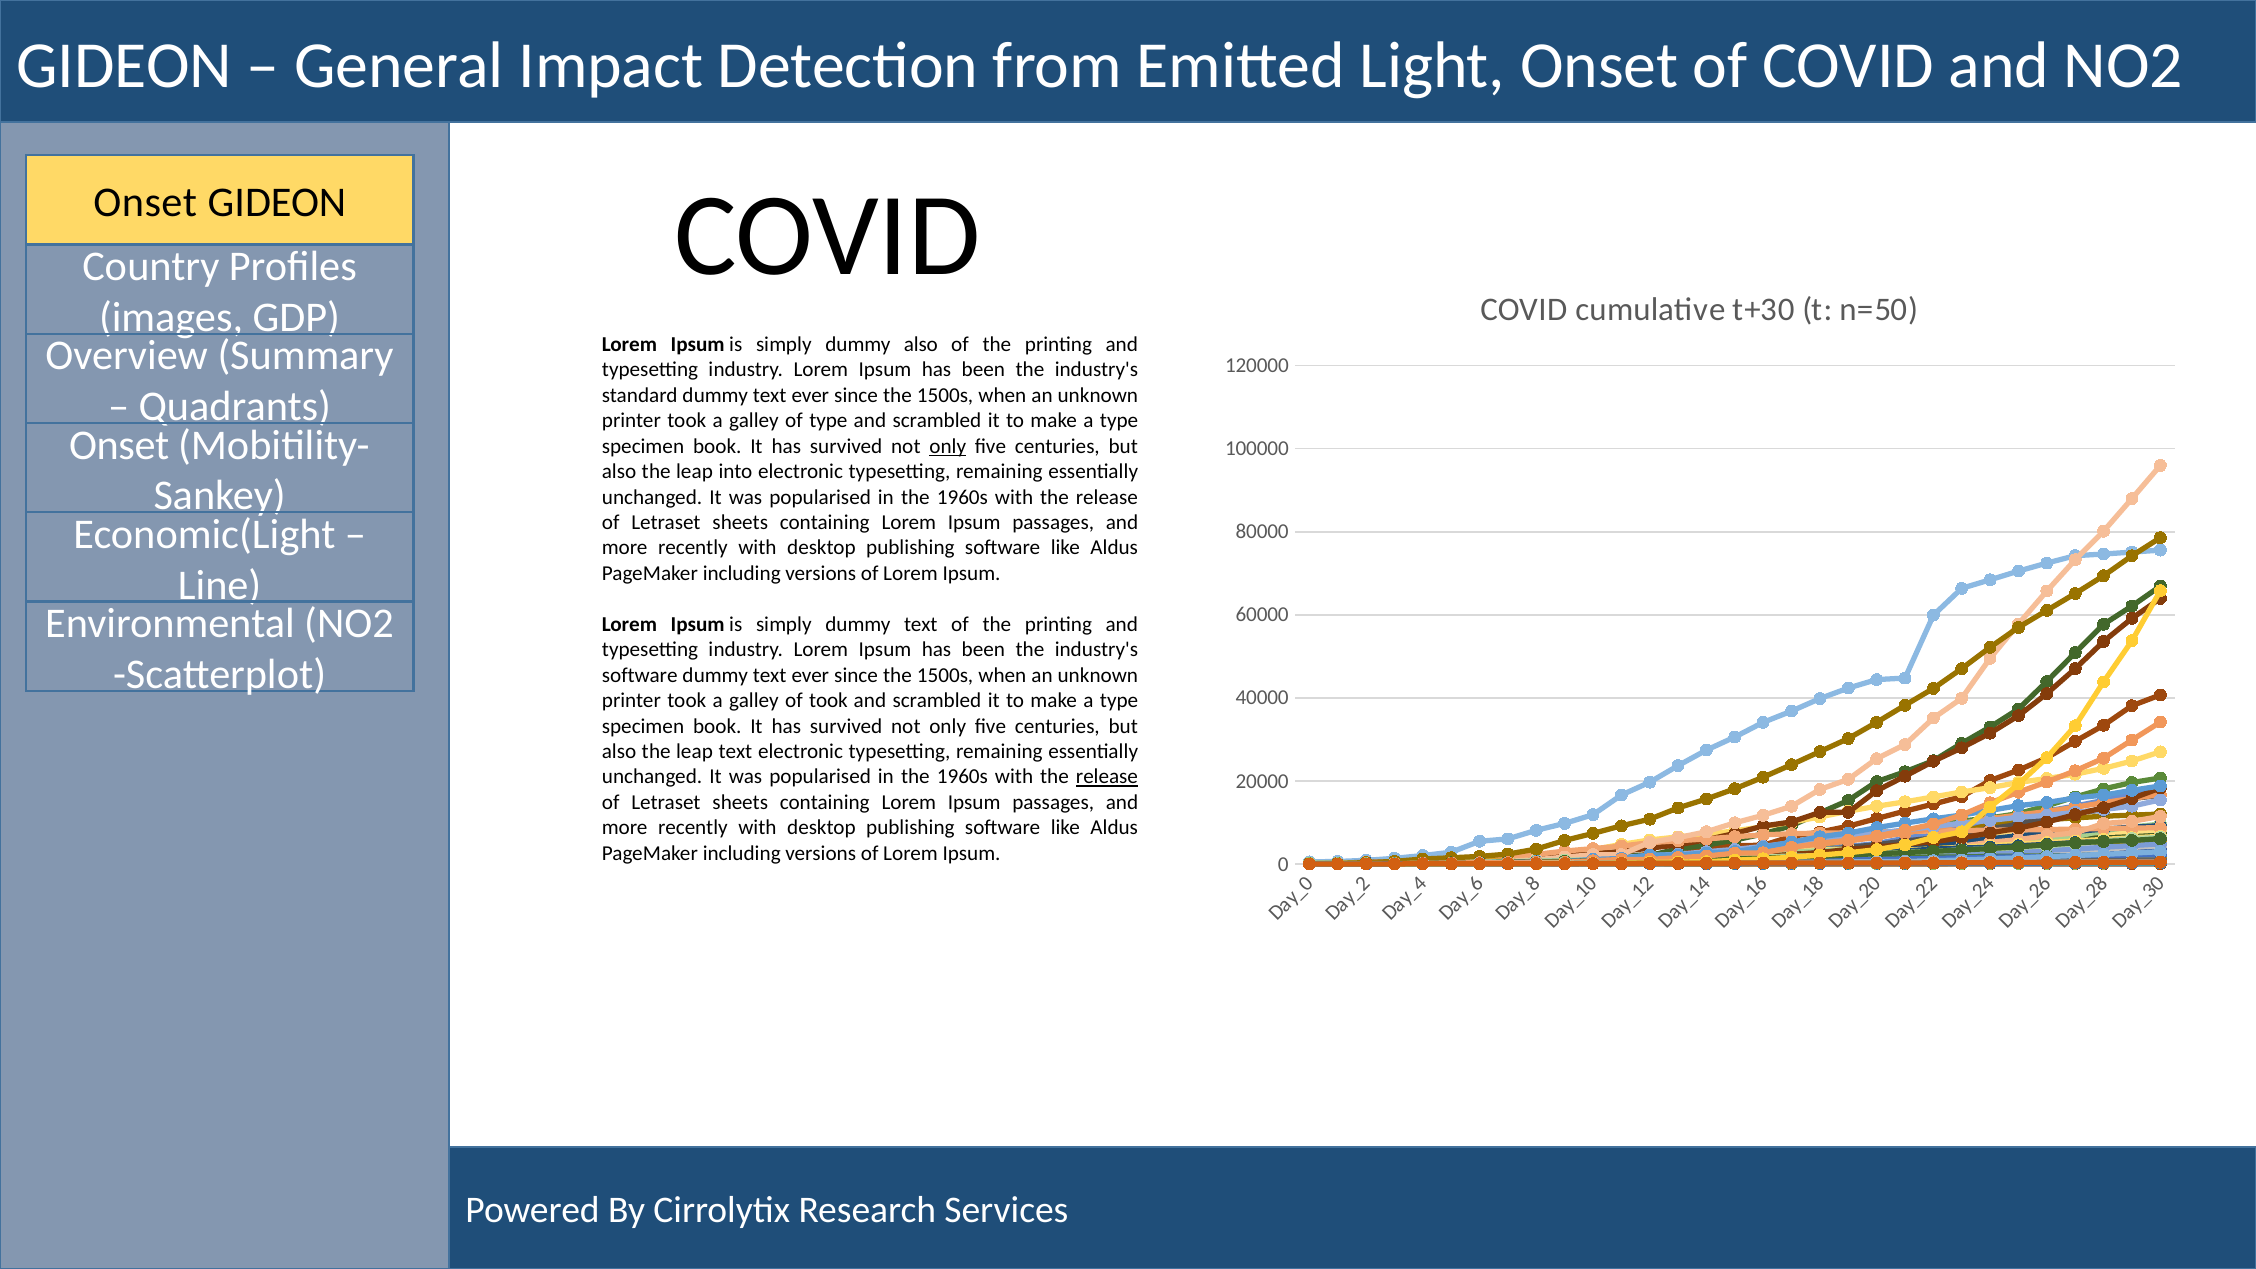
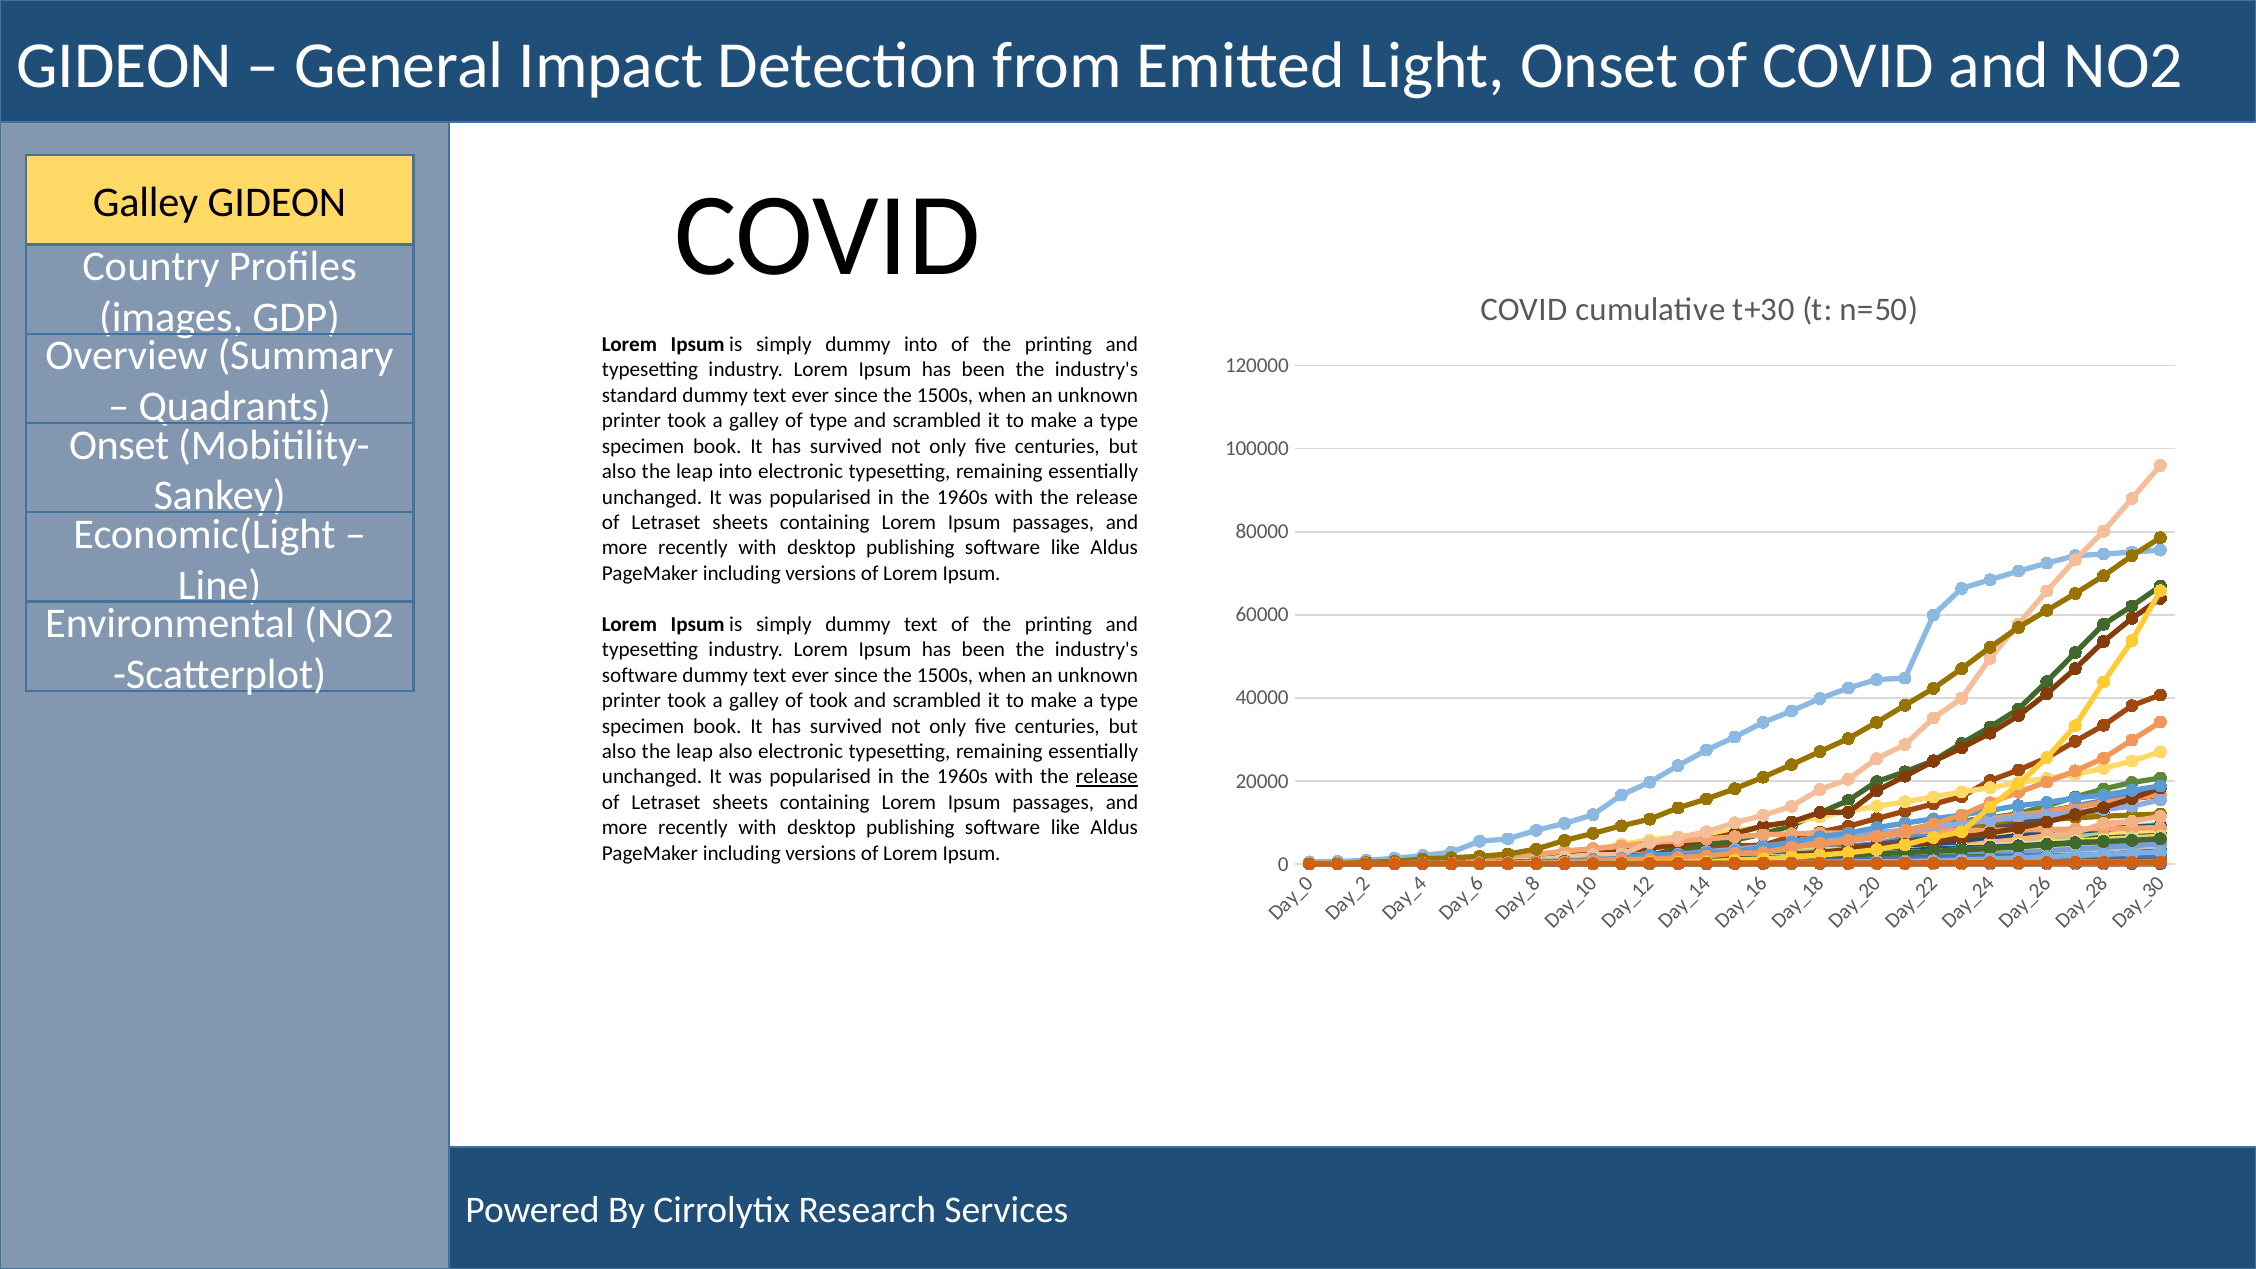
Onset at (145, 203): Onset -> Galley
dummy also: also -> into
only at (948, 446) underline: present -> none
leap text: text -> also
